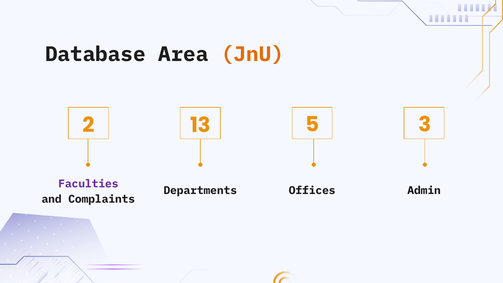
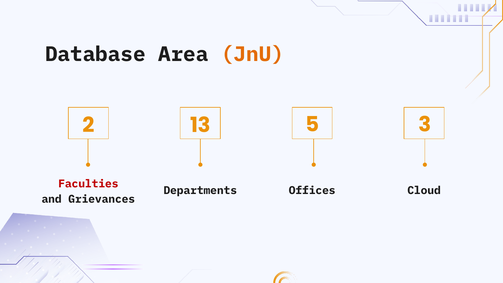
Faculties colour: purple -> red
Admin: Admin -> Cloud
Complaints: Complaints -> Grievances
